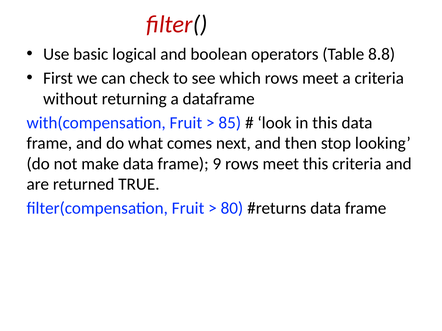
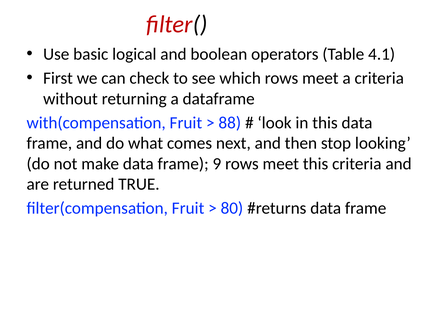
8.8: 8.8 -> 4.1
85: 85 -> 88
